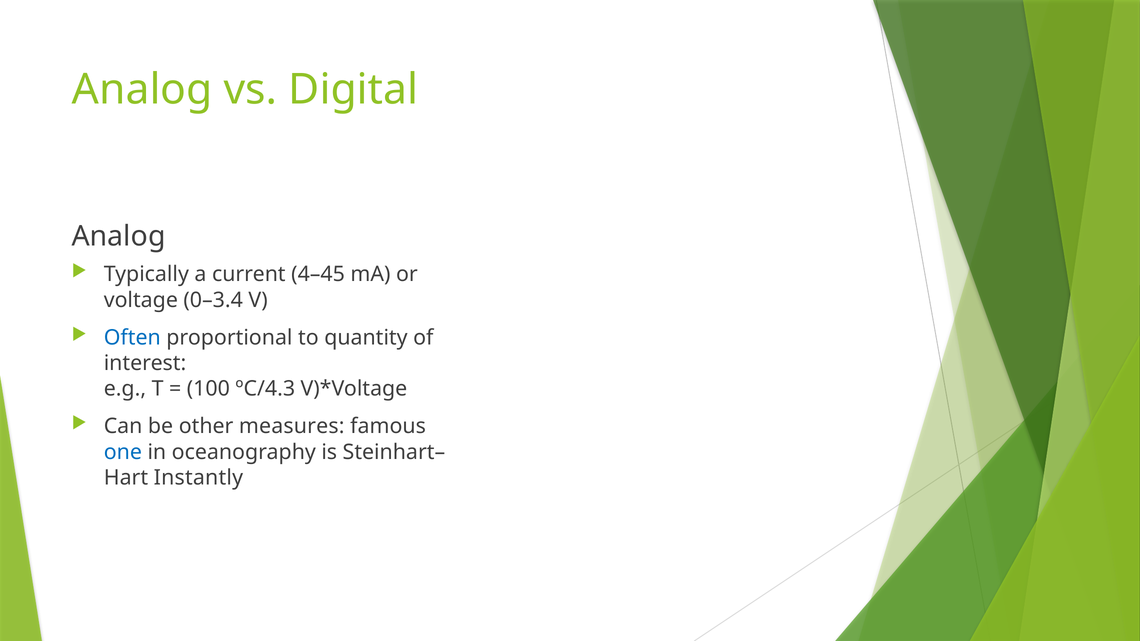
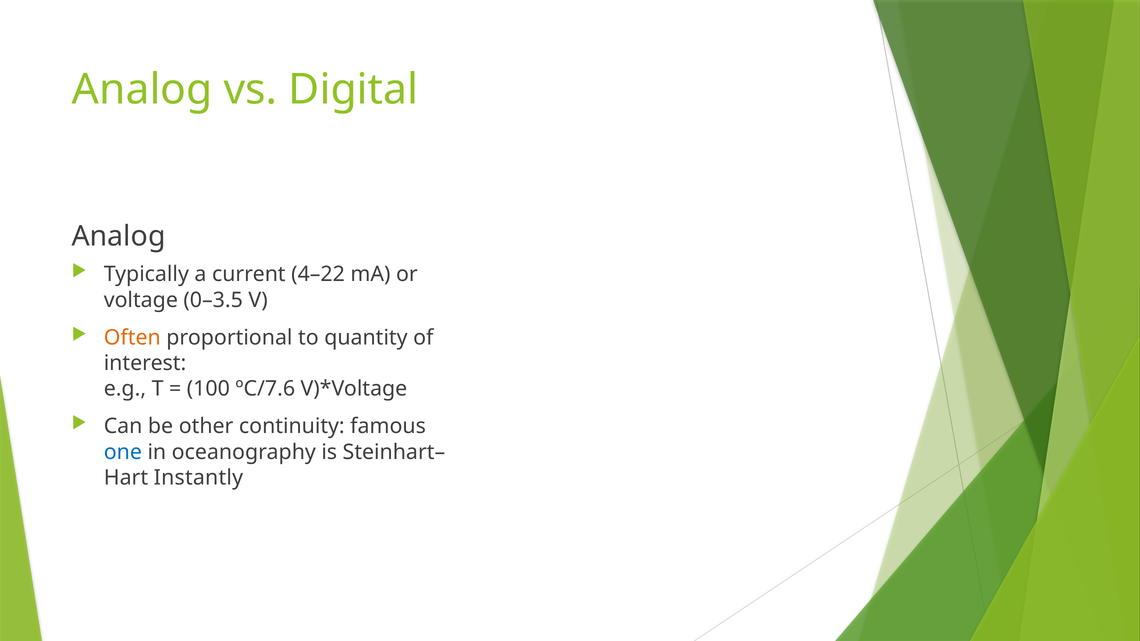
4–45: 4–45 -> 4–22
0–3.4: 0–3.4 -> 0–3.5
Often colour: blue -> orange
ºC/4.3: ºC/4.3 -> ºC/7.6
measures: measures -> continuity
